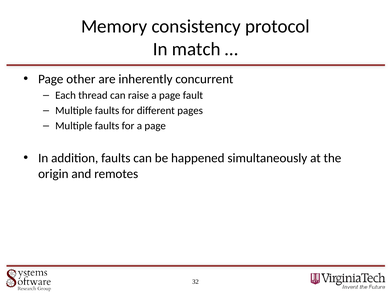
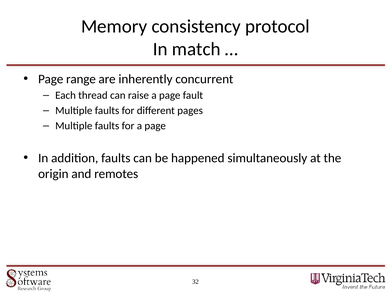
other: other -> range
